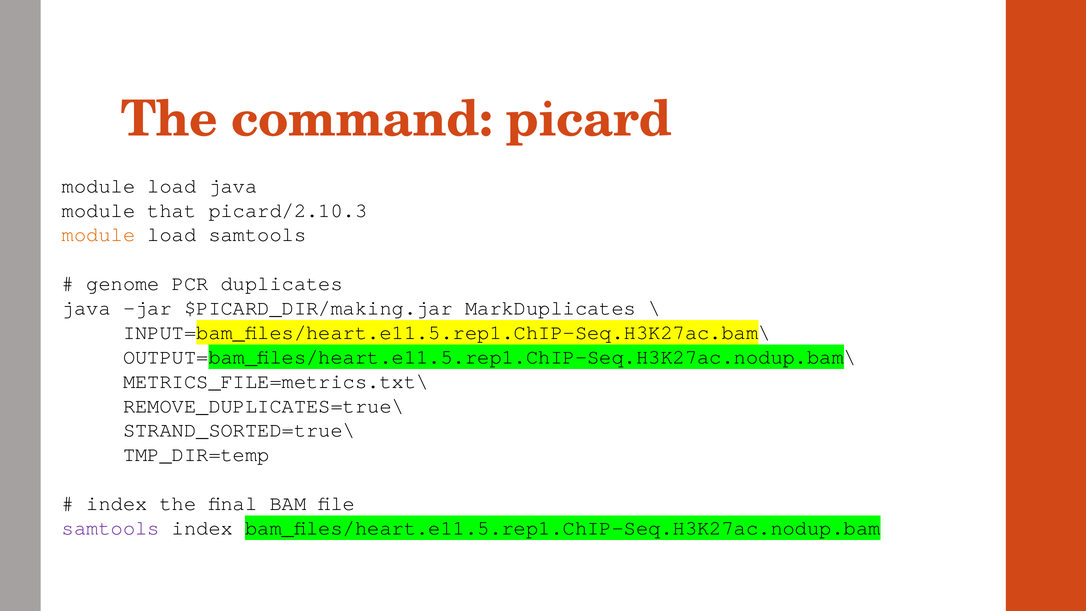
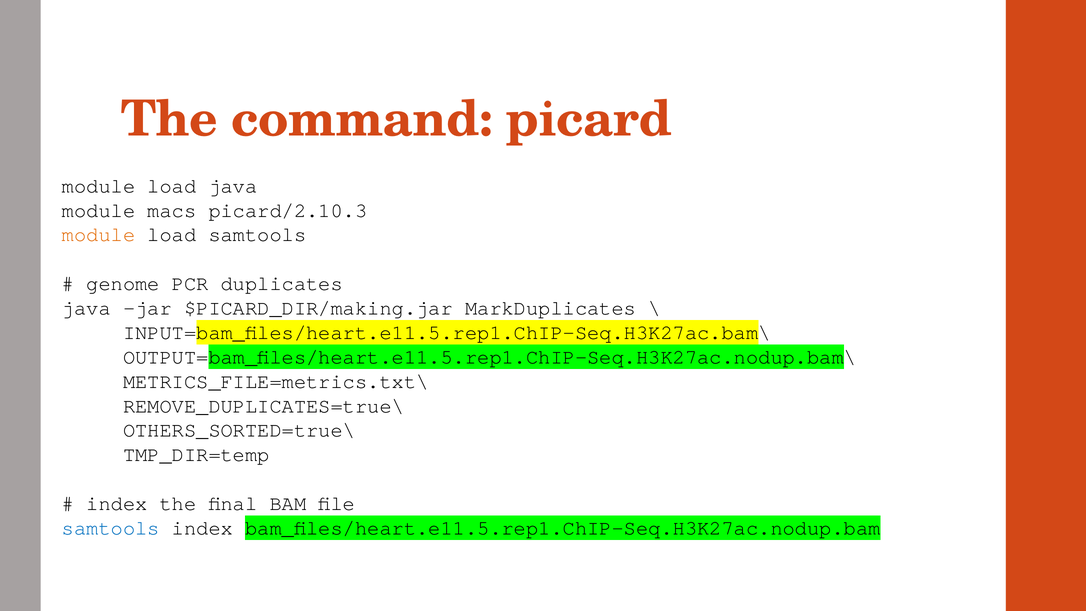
that: that -> macs
STRAND_SORTED=true\: STRAND_SORTED=true\ -> OTHERS_SORTED=true\
samtools at (111, 528) colour: purple -> blue
